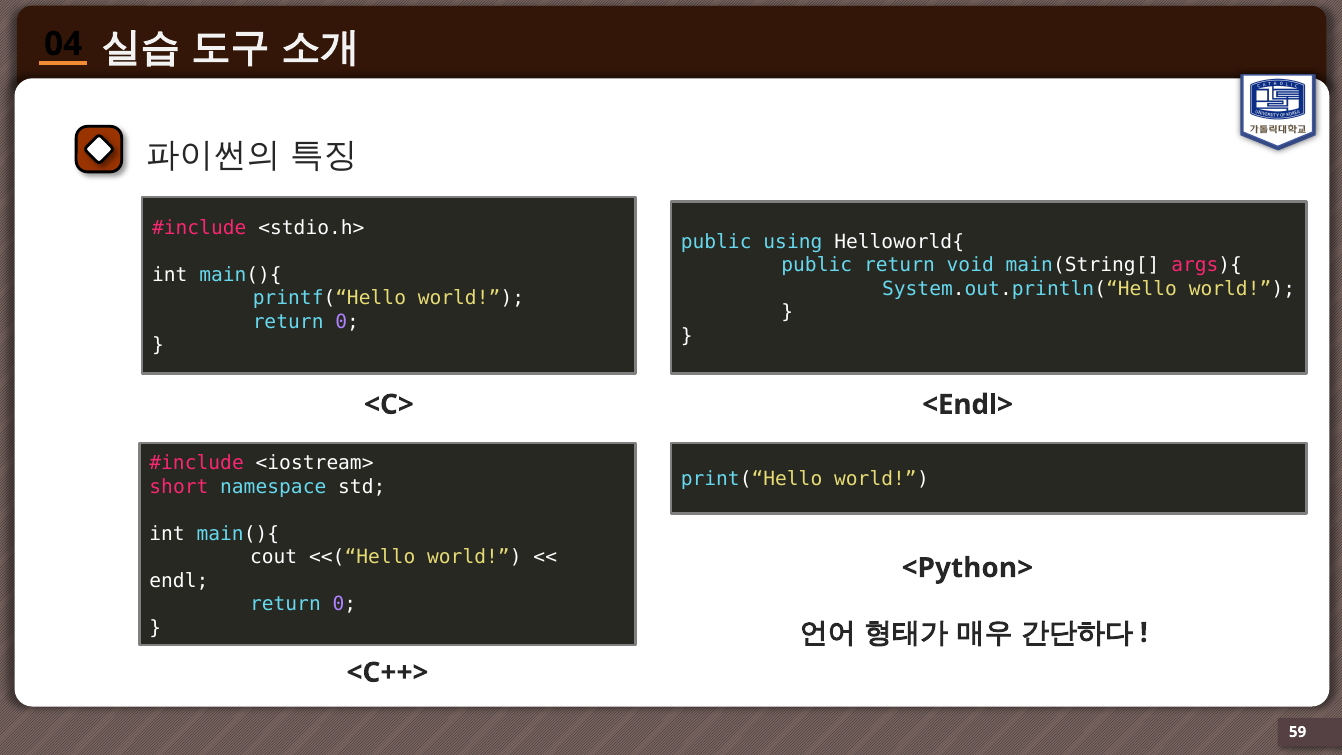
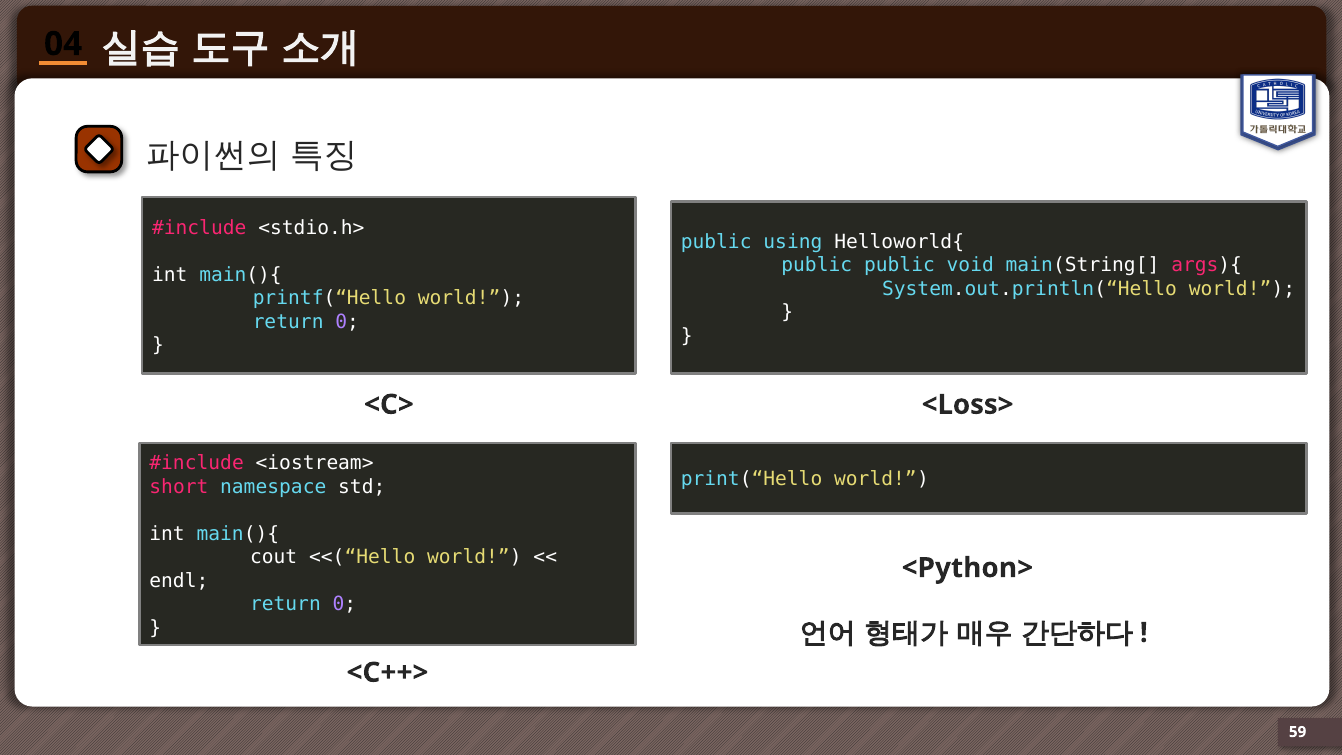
public return: return -> public
<Endl>: <Endl> -> <Loss>
